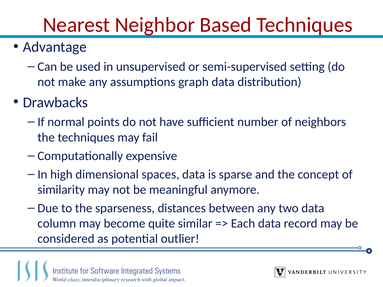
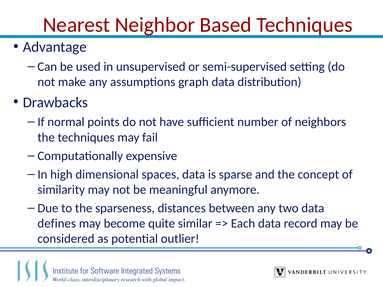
column: column -> defines
